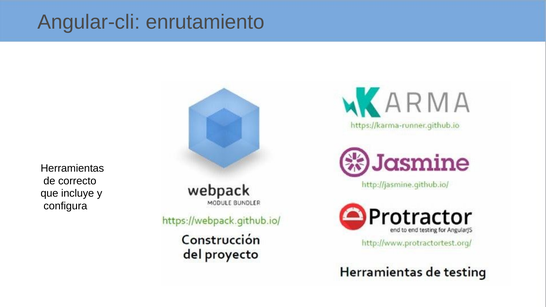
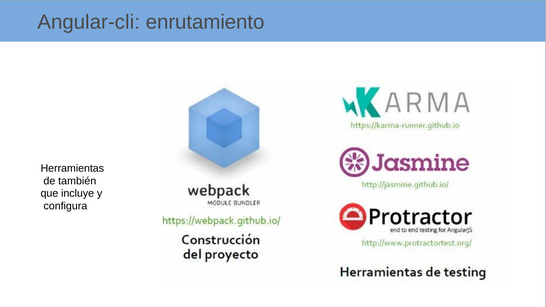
correcto: correcto -> también
